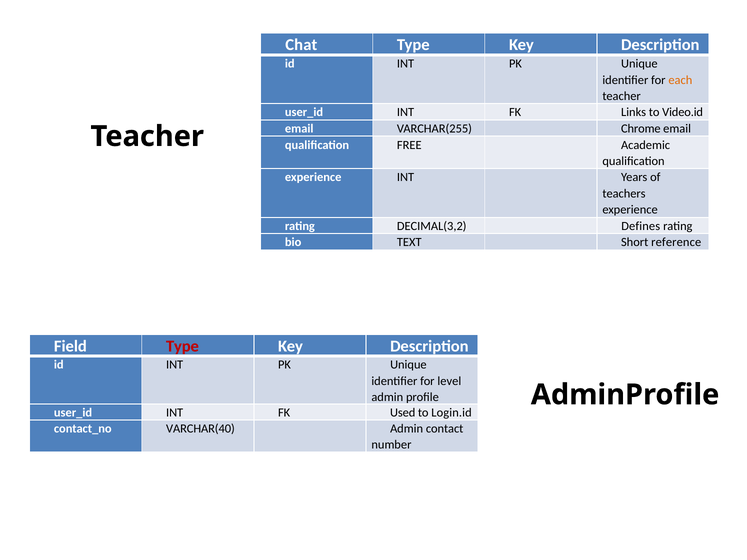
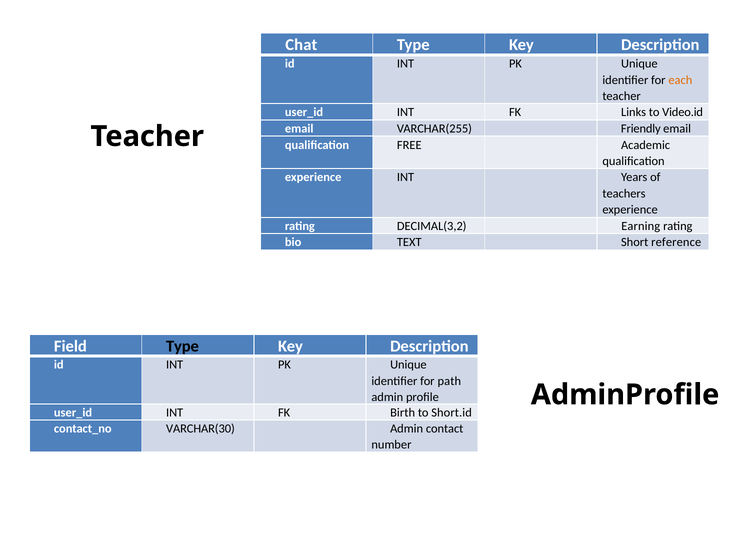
Chrome: Chrome -> Friendly
Defines: Defines -> Earning
Type at (182, 347) colour: red -> black
level: level -> path
Used: Used -> Birth
Login.id: Login.id -> Short.id
VARCHAR(40: VARCHAR(40 -> VARCHAR(30
